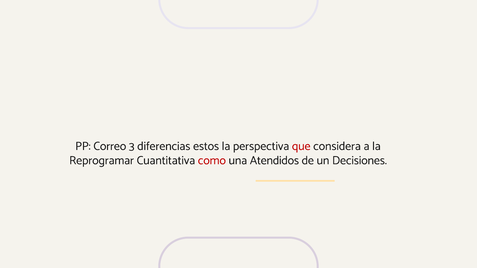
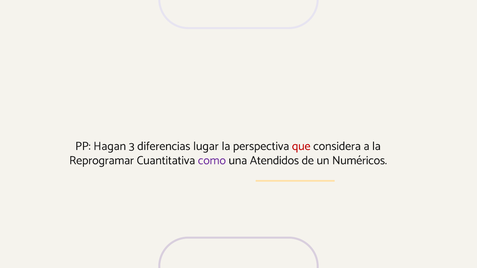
Correo: Correo -> Hagan
estos: estos -> lugar
como colour: red -> purple
Decisiones: Decisiones -> Numéricos
